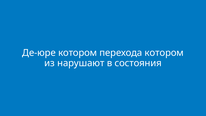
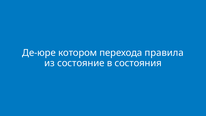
перехода котором: котором -> правила
нарушают: нарушают -> состояние
